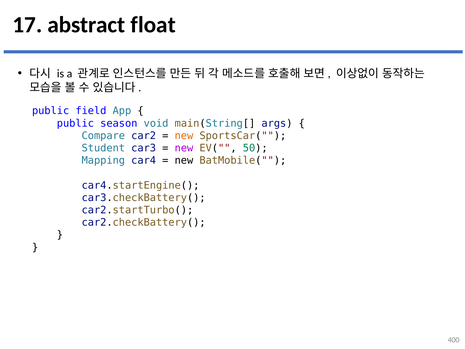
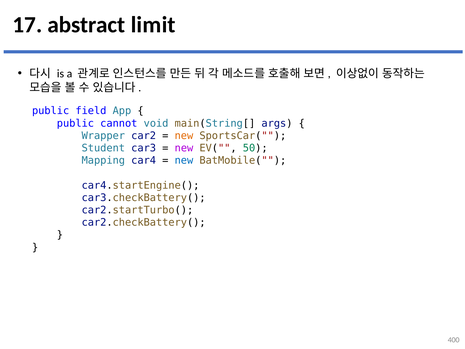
float: float -> limit
season: season -> cannot
Compare: Compare -> Wrapper
new at (184, 160) colour: black -> blue
